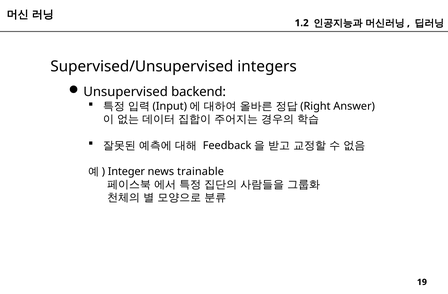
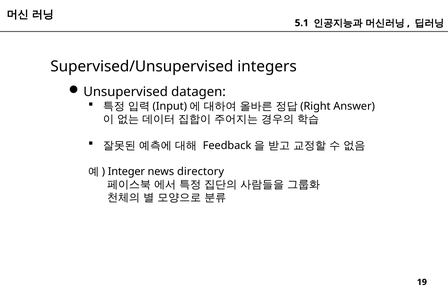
1.2: 1.2 -> 5.1
backend: backend -> datagen
trainable: trainable -> directory
